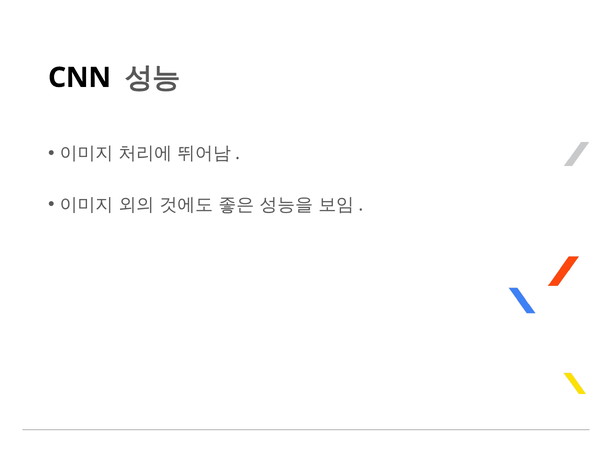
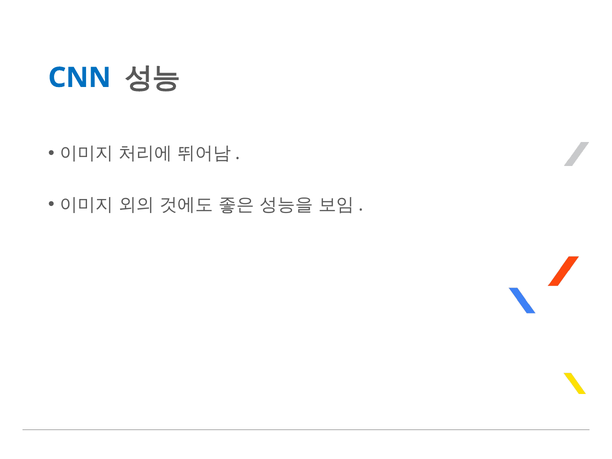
CNN colour: black -> blue
